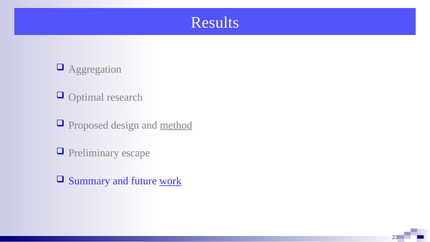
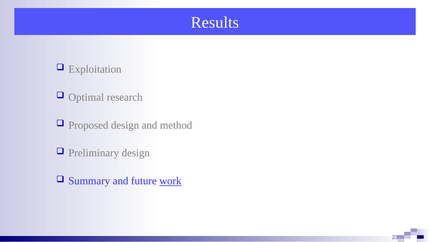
Aggregation: Aggregation -> Exploitation
method underline: present -> none
Preliminary escape: escape -> design
